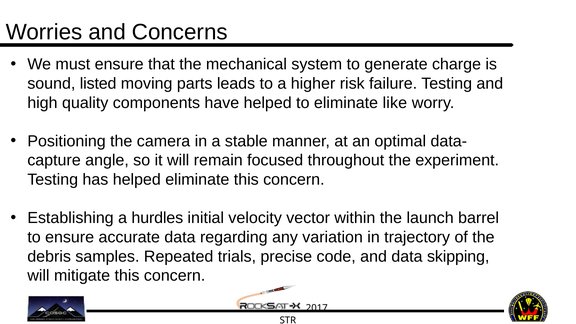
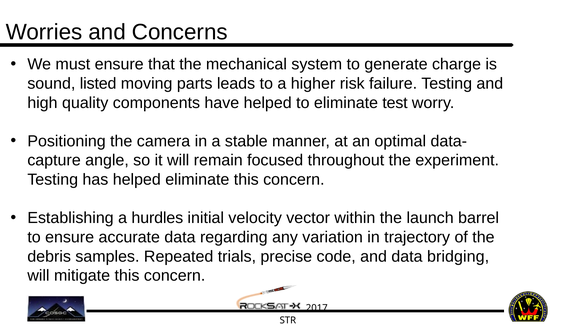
like: like -> test
skipping: skipping -> bridging
